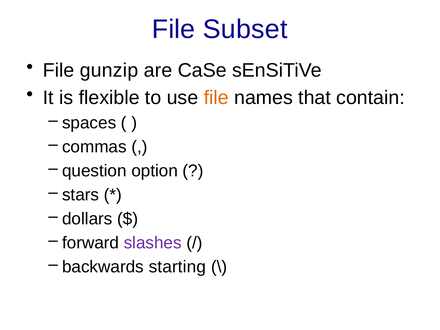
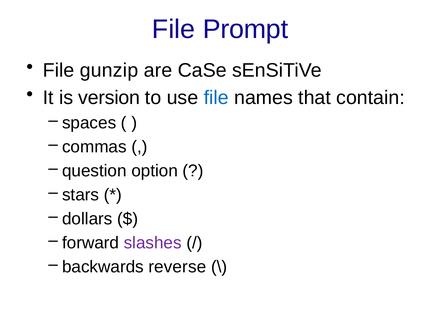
Subset: Subset -> Prompt
flexible: flexible -> version
file at (216, 98) colour: orange -> blue
starting: starting -> reverse
